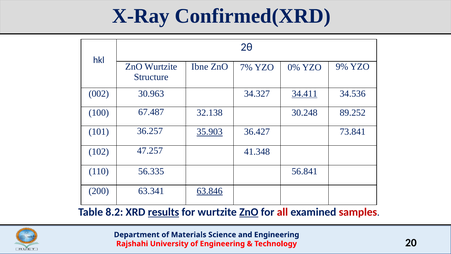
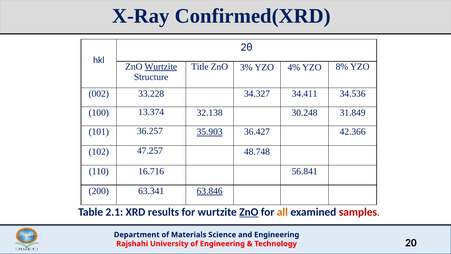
Wurtzite at (161, 67) underline: none -> present
Ibne: Ibne -> Title
7%: 7% -> 3%
0%: 0% -> 4%
9%: 9% -> 8%
30.963: 30.963 -> 33.228
34.411 underline: present -> none
67.487: 67.487 -> 13.374
89.252: 89.252 -> 31.849
73.841: 73.841 -> 42.366
41.348: 41.348 -> 48.748
56.335: 56.335 -> 16.716
8.2: 8.2 -> 2.1
results underline: present -> none
all colour: red -> orange
